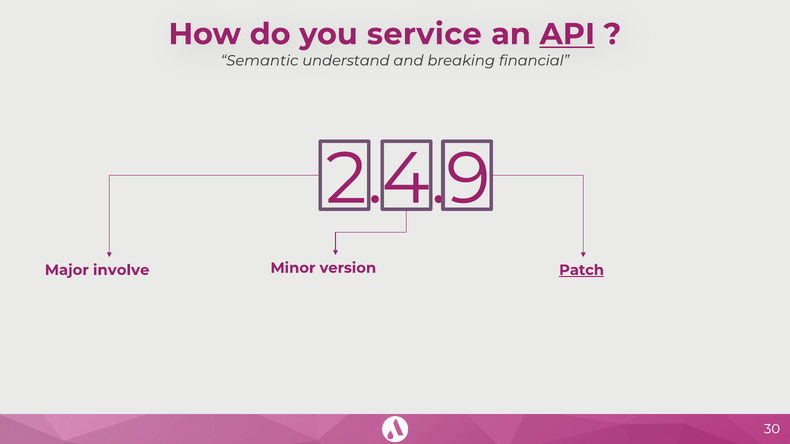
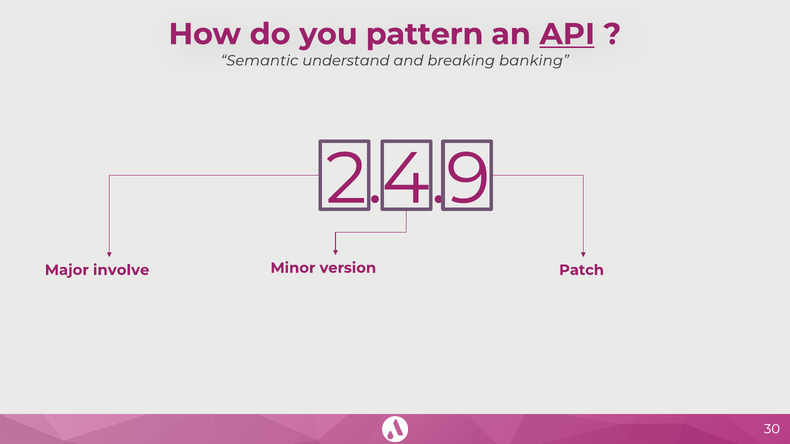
service: service -> pattern
financial: financial -> banking
Patch underline: present -> none
